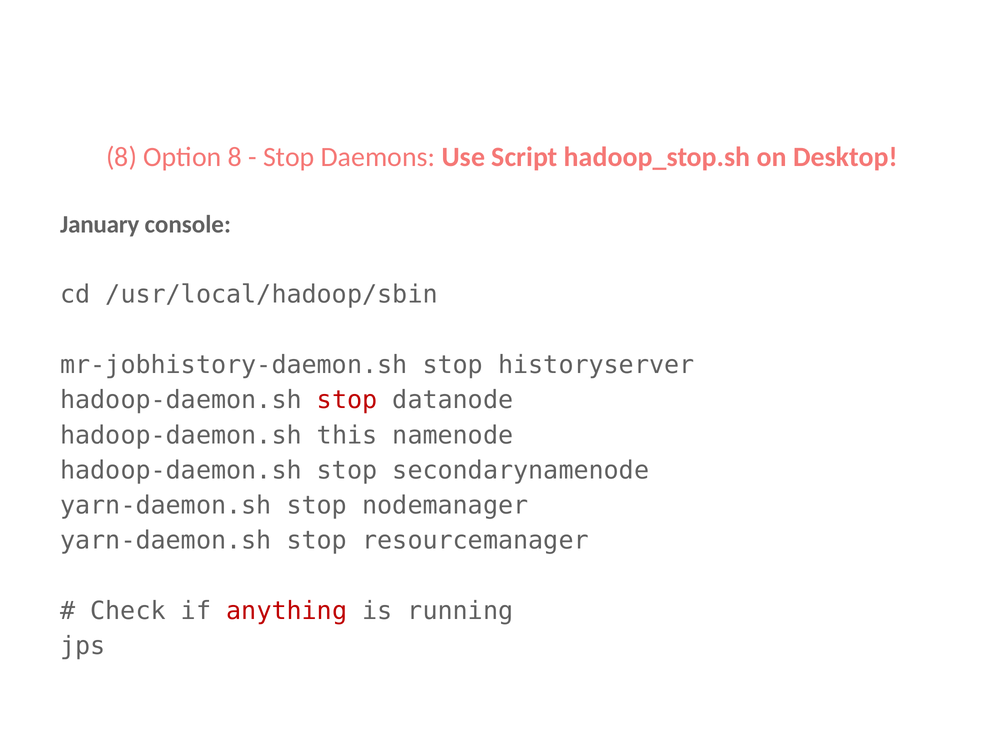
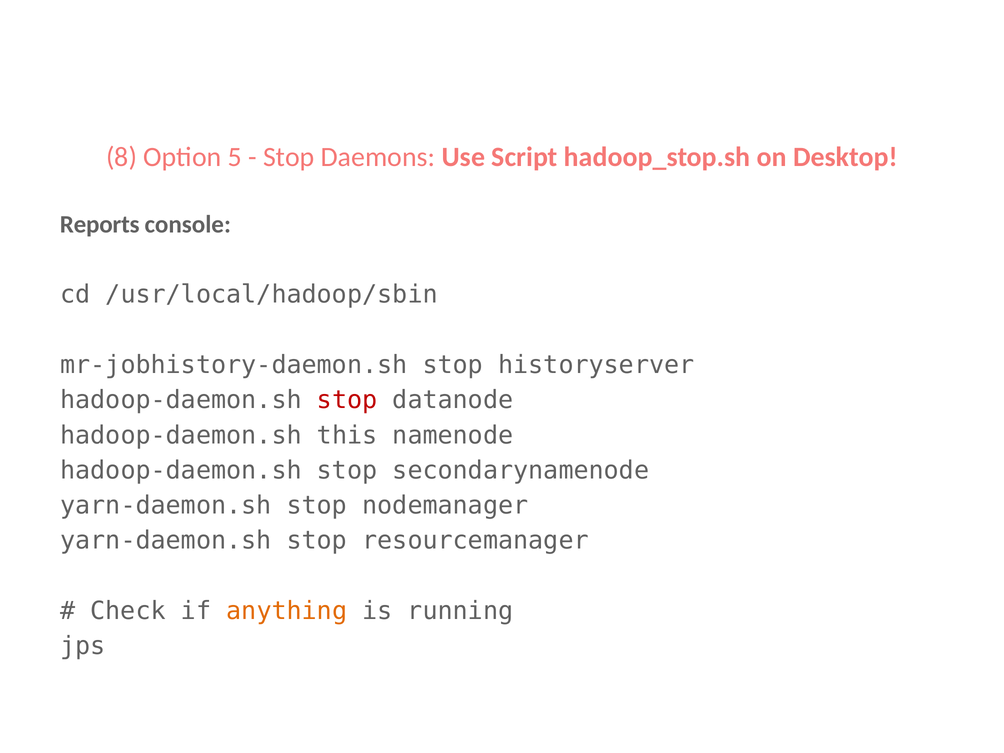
Option 8: 8 -> 5
January: January -> Reports
anything colour: red -> orange
